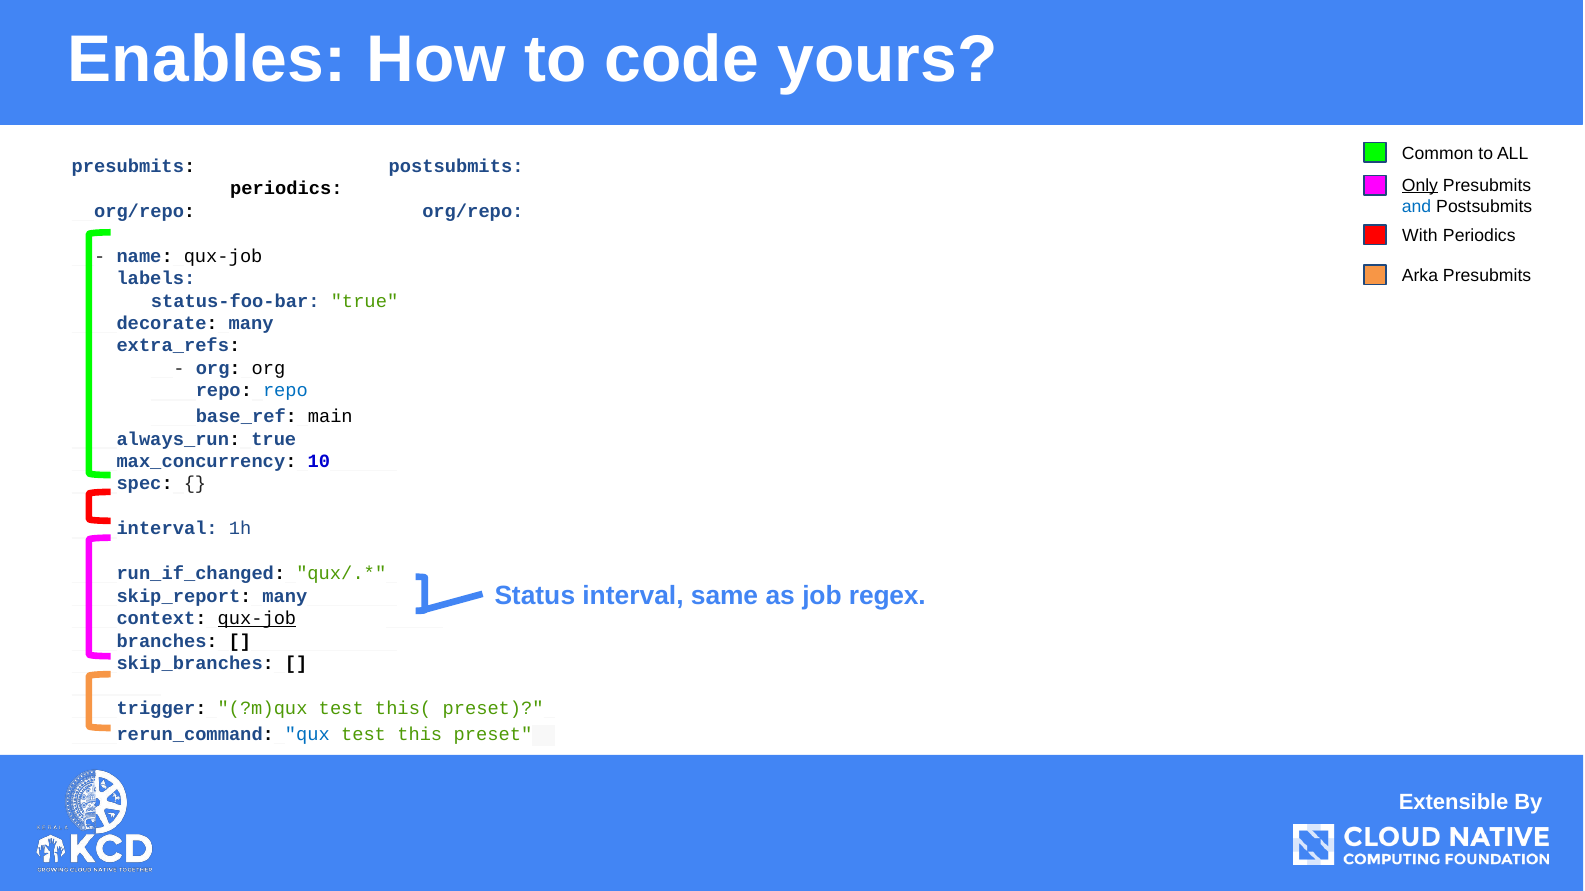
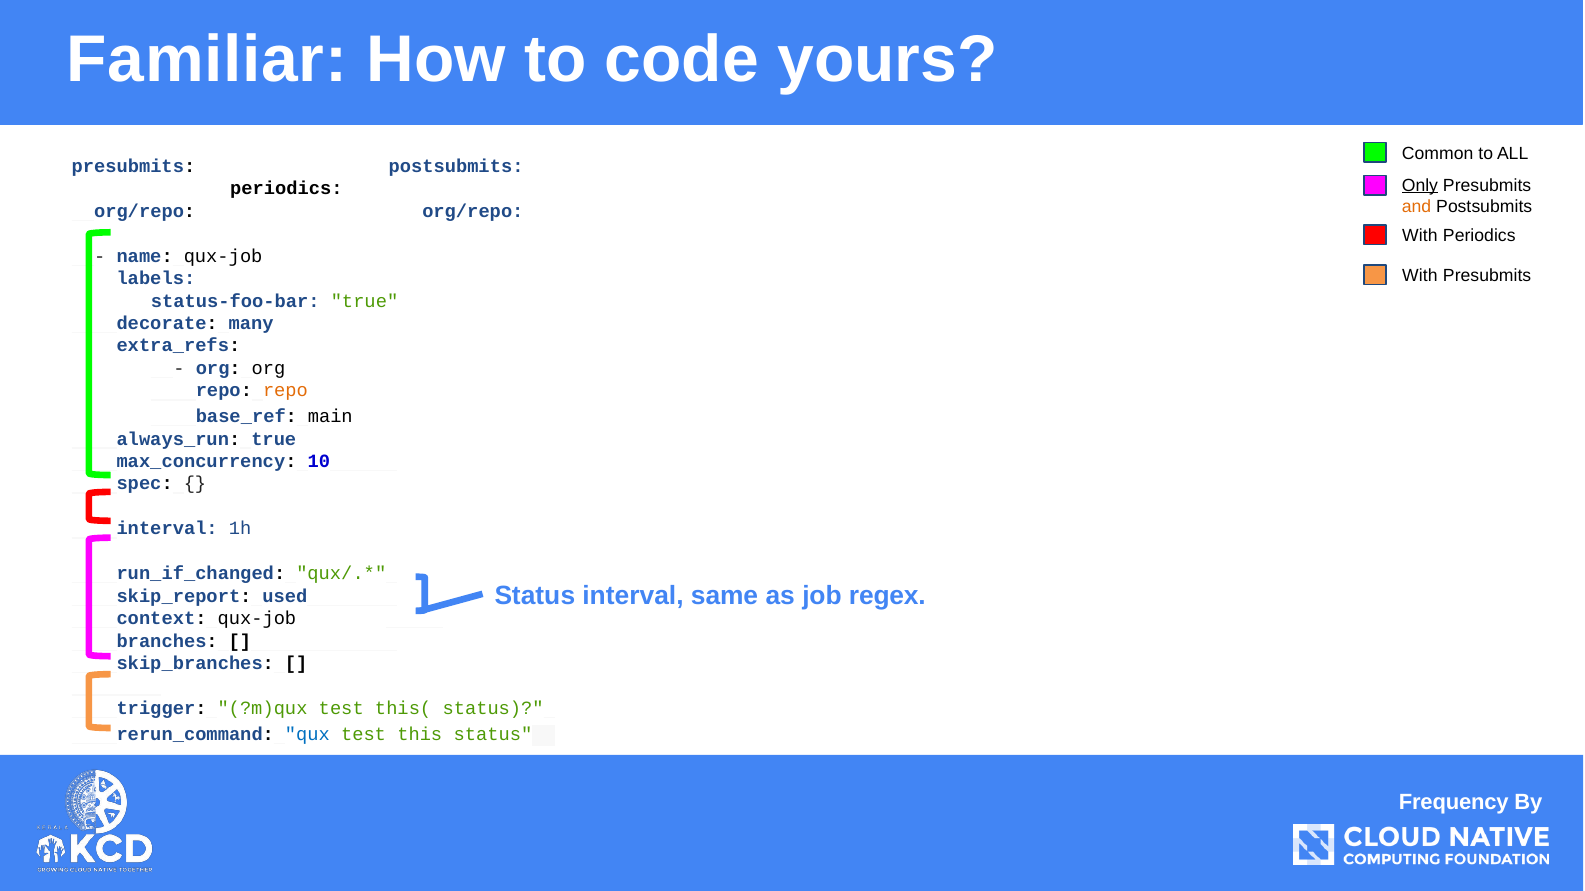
Enables: Enables -> Familiar
and colour: blue -> orange
Arka at (1420, 276): Arka -> With
repo at (285, 391) colour: blue -> orange
skip_report many: many -> used
qux-job at (257, 619) underline: present -> none
this( preset: preset -> status
this preset: preset -> status
Extensible: Extensible -> Frequency
